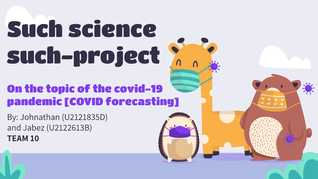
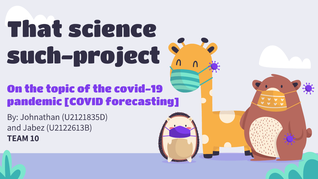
Such: Such -> That
